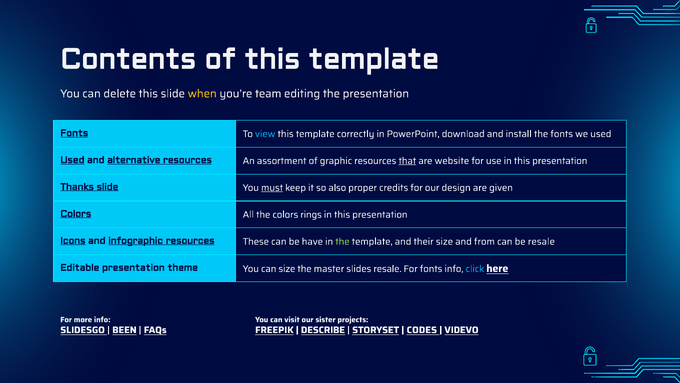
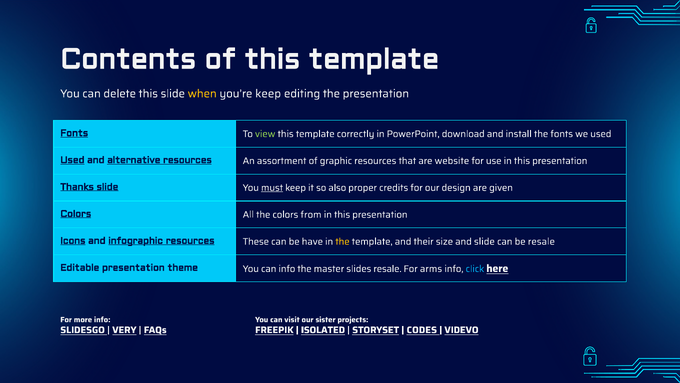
you’re team: team -> keep
view colour: light blue -> light green
that underline: present -> none
rings: rings -> from
the at (342, 241) colour: light green -> yellow
and from: from -> slide
can size: size -> info
For fonts: fonts -> arms
BEEN: BEEN -> VERY
DESCRIBE: DESCRIBE -> ISOLATED
